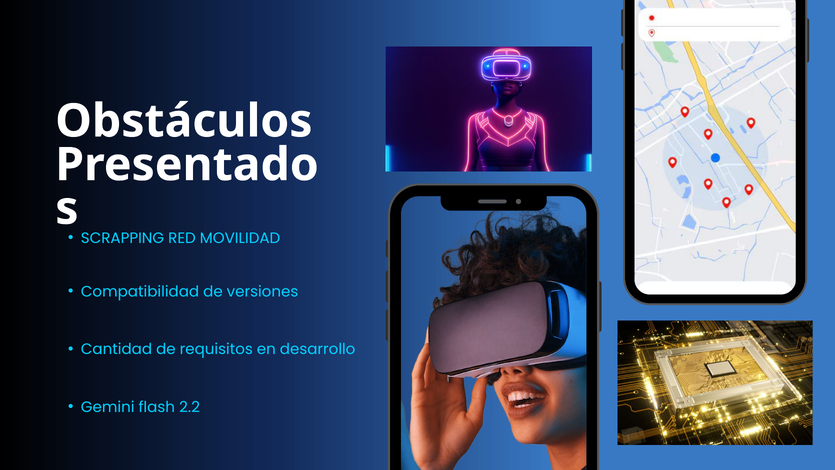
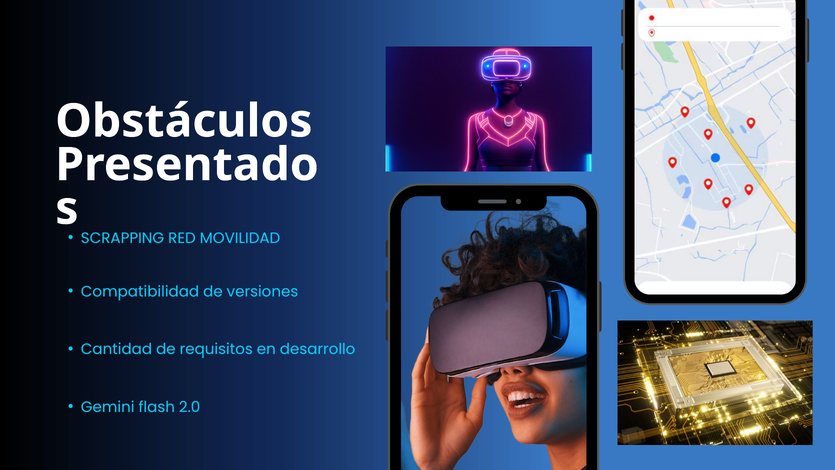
2.2: 2.2 -> 2.0
